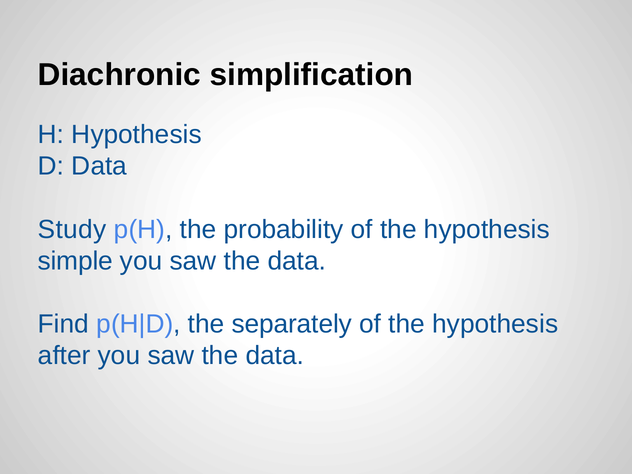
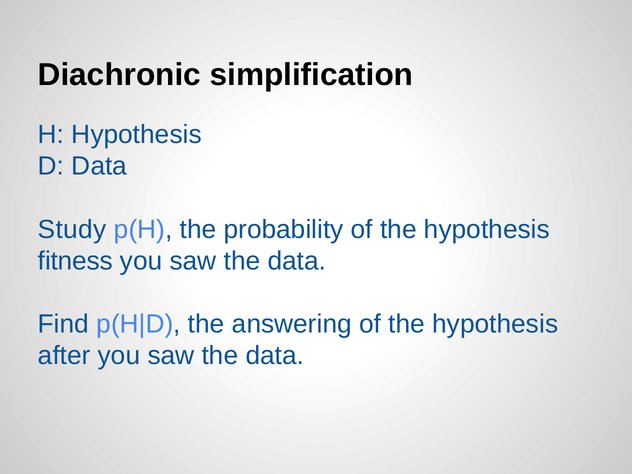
simple: simple -> fitness
separately: separately -> answering
